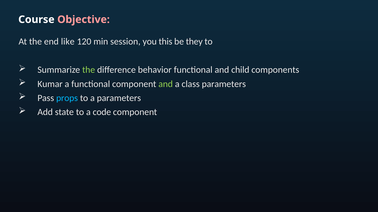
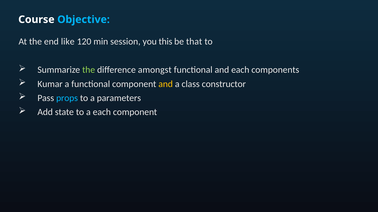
Objective colour: pink -> light blue
they: they -> that
behavior: behavior -> amongst
and child: child -> each
and at (166, 84) colour: light green -> yellow
class parameters: parameters -> constructor
a code: code -> each
